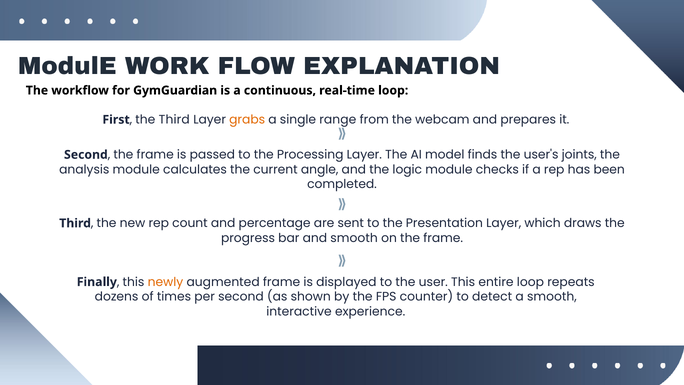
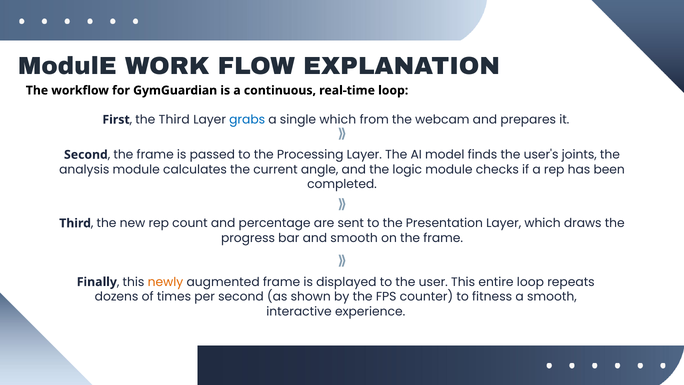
grabs colour: orange -> blue
single range: range -> which
detect: detect -> fitness
